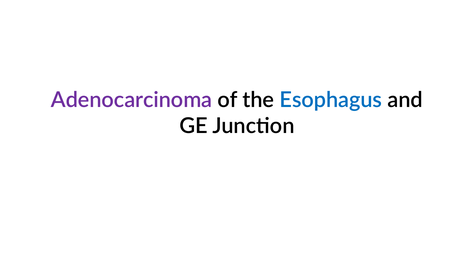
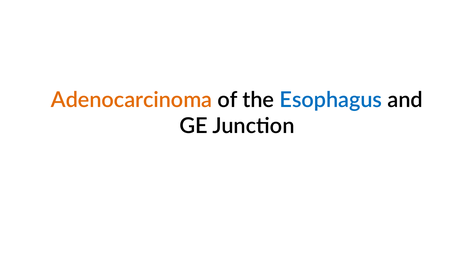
Adenocarcinoma colour: purple -> orange
